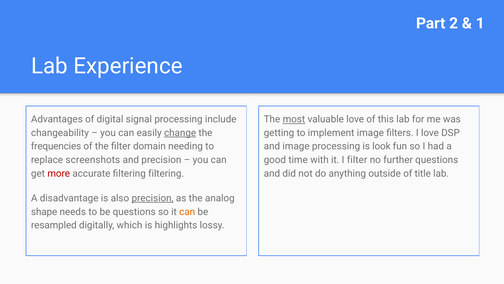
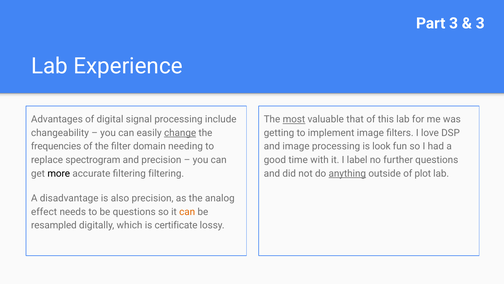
Part 2: 2 -> 3
1 at (480, 23): 1 -> 3
valuable love: love -> that
screenshots: screenshots -> spectrogram
I filter: filter -> label
more colour: red -> black
anything underline: none -> present
title: title -> plot
precision at (153, 198) underline: present -> none
shape: shape -> effect
highlights: highlights -> certificate
